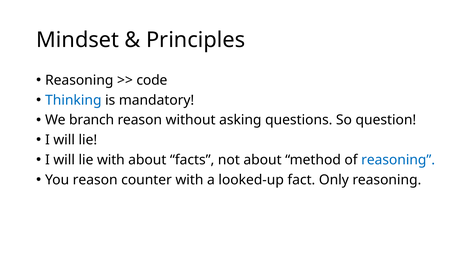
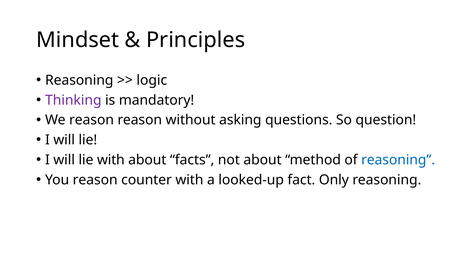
code: code -> logic
Thinking colour: blue -> purple
We branch: branch -> reason
